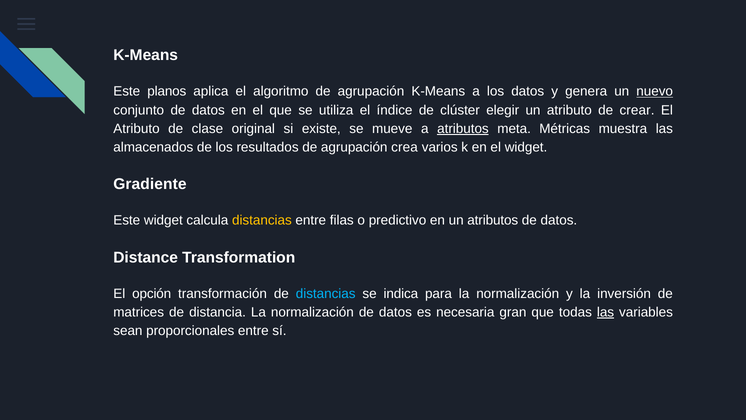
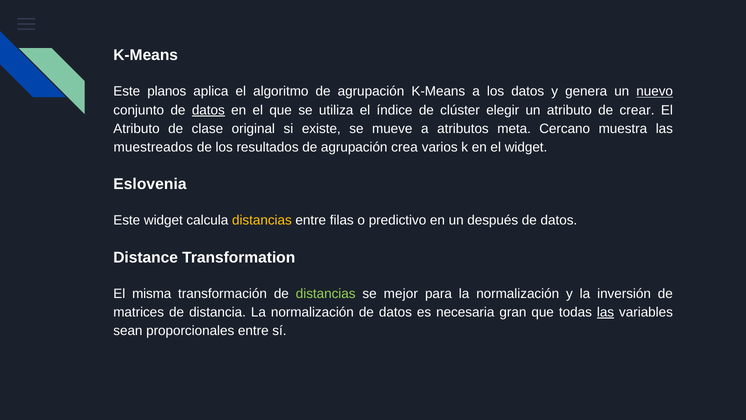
datos at (208, 110) underline: none -> present
atributos at (463, 129) underline: present -> none
Métricas: Métricas -> Cercano
almacenados: almacenados -> muestreados
Gradiente: Gradiente -> Eslovenia
un atributos: atributos -> después
opción: opción -> misma
distancias at (326, 293) colour: light blue -> light green
indica: indica -> mejor
